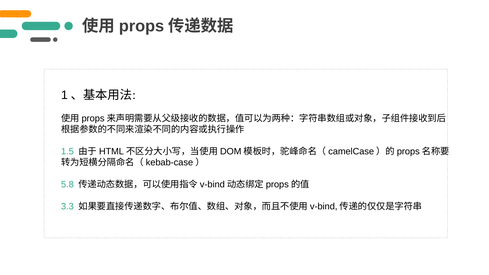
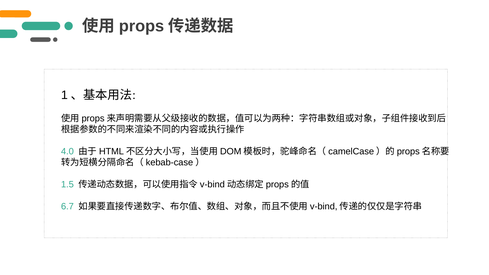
1.5: 1.5 -> 4.0
5.8: 5.8 -> 1.5
3.3: 3.3 -> 6.7
